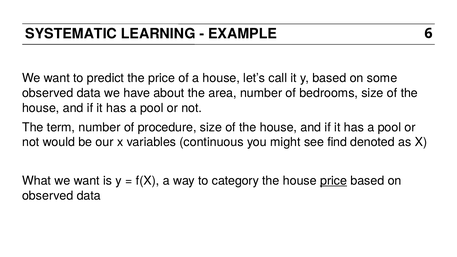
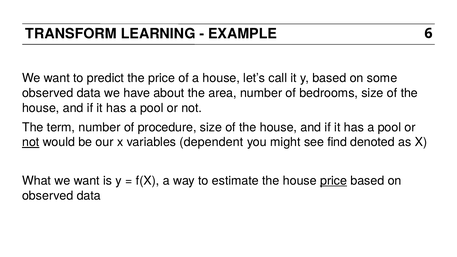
SYSTEMATIC: SYSTEMATIC -> TRANSFORM
not at (31, 142) underline: none -> present
continuous: continuous -> dependent
category: category -> estimate
